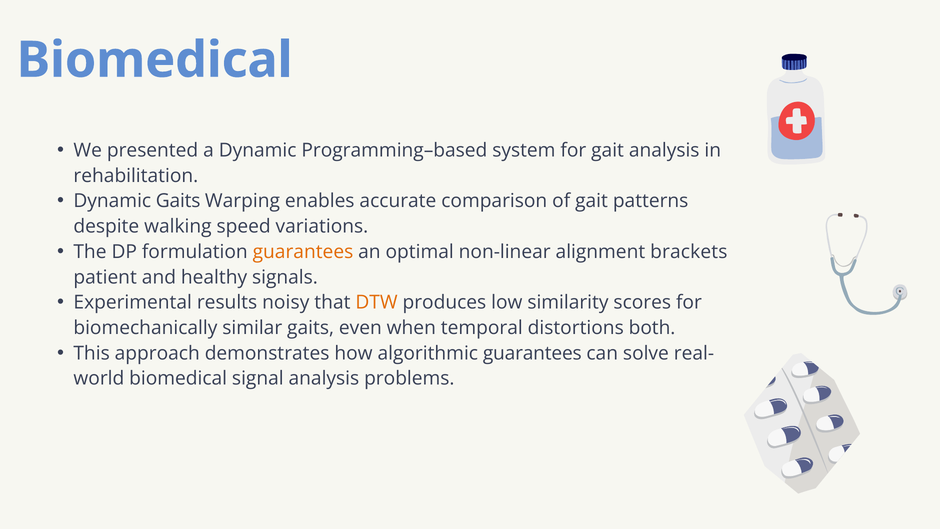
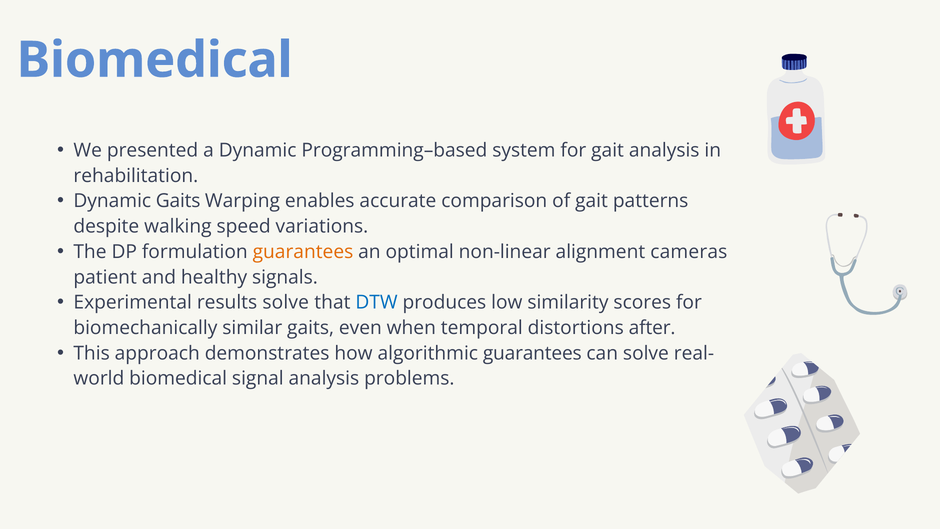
brackets: brackets -> cameras
results noisy: noisy -> solve
DTW colour: orange -> blue
both: both -> after
